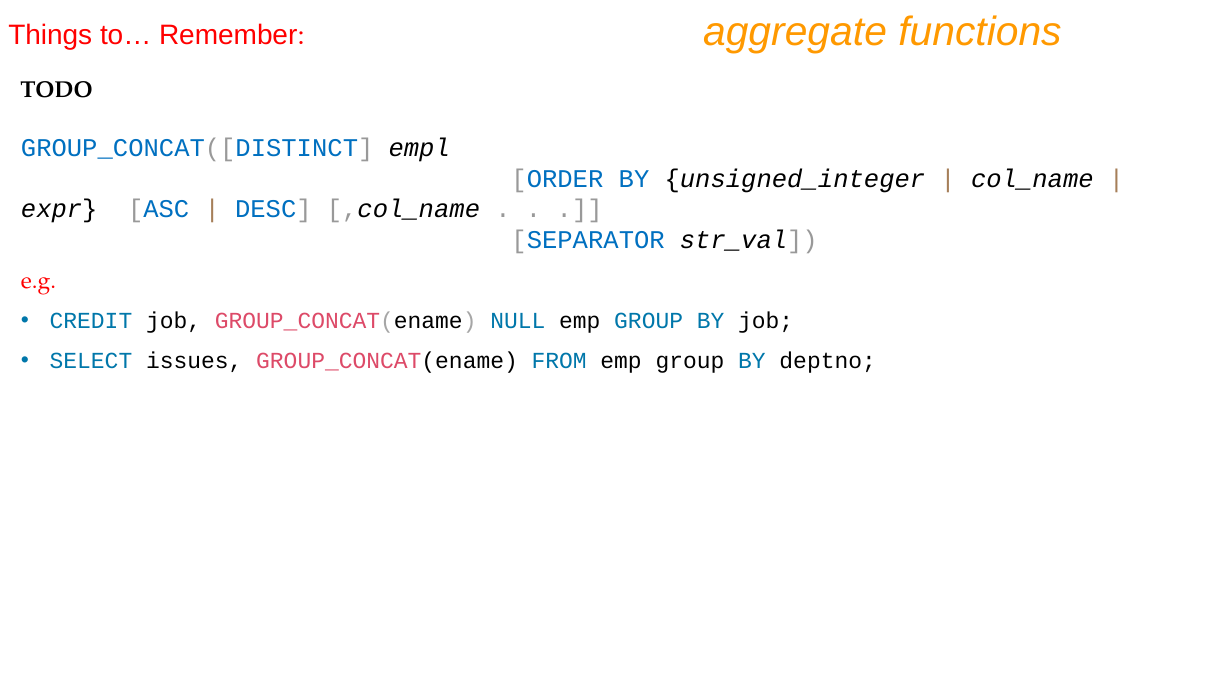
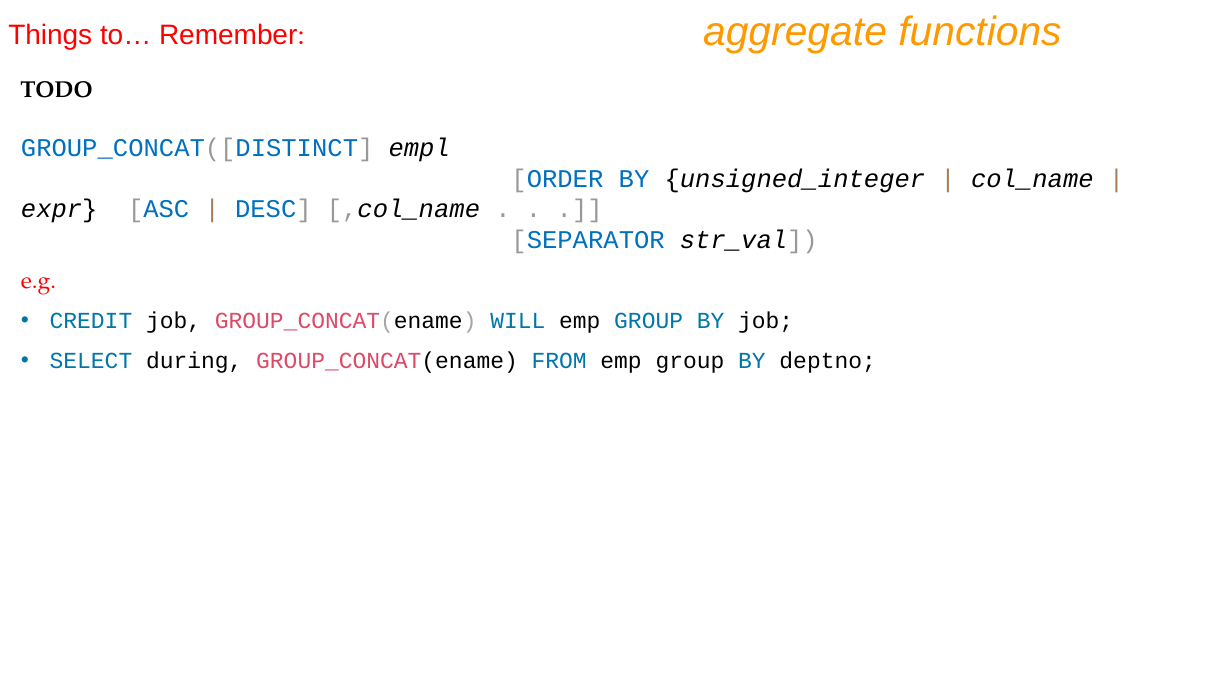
NULL: NULL -> WILL
issues: issues -> during
